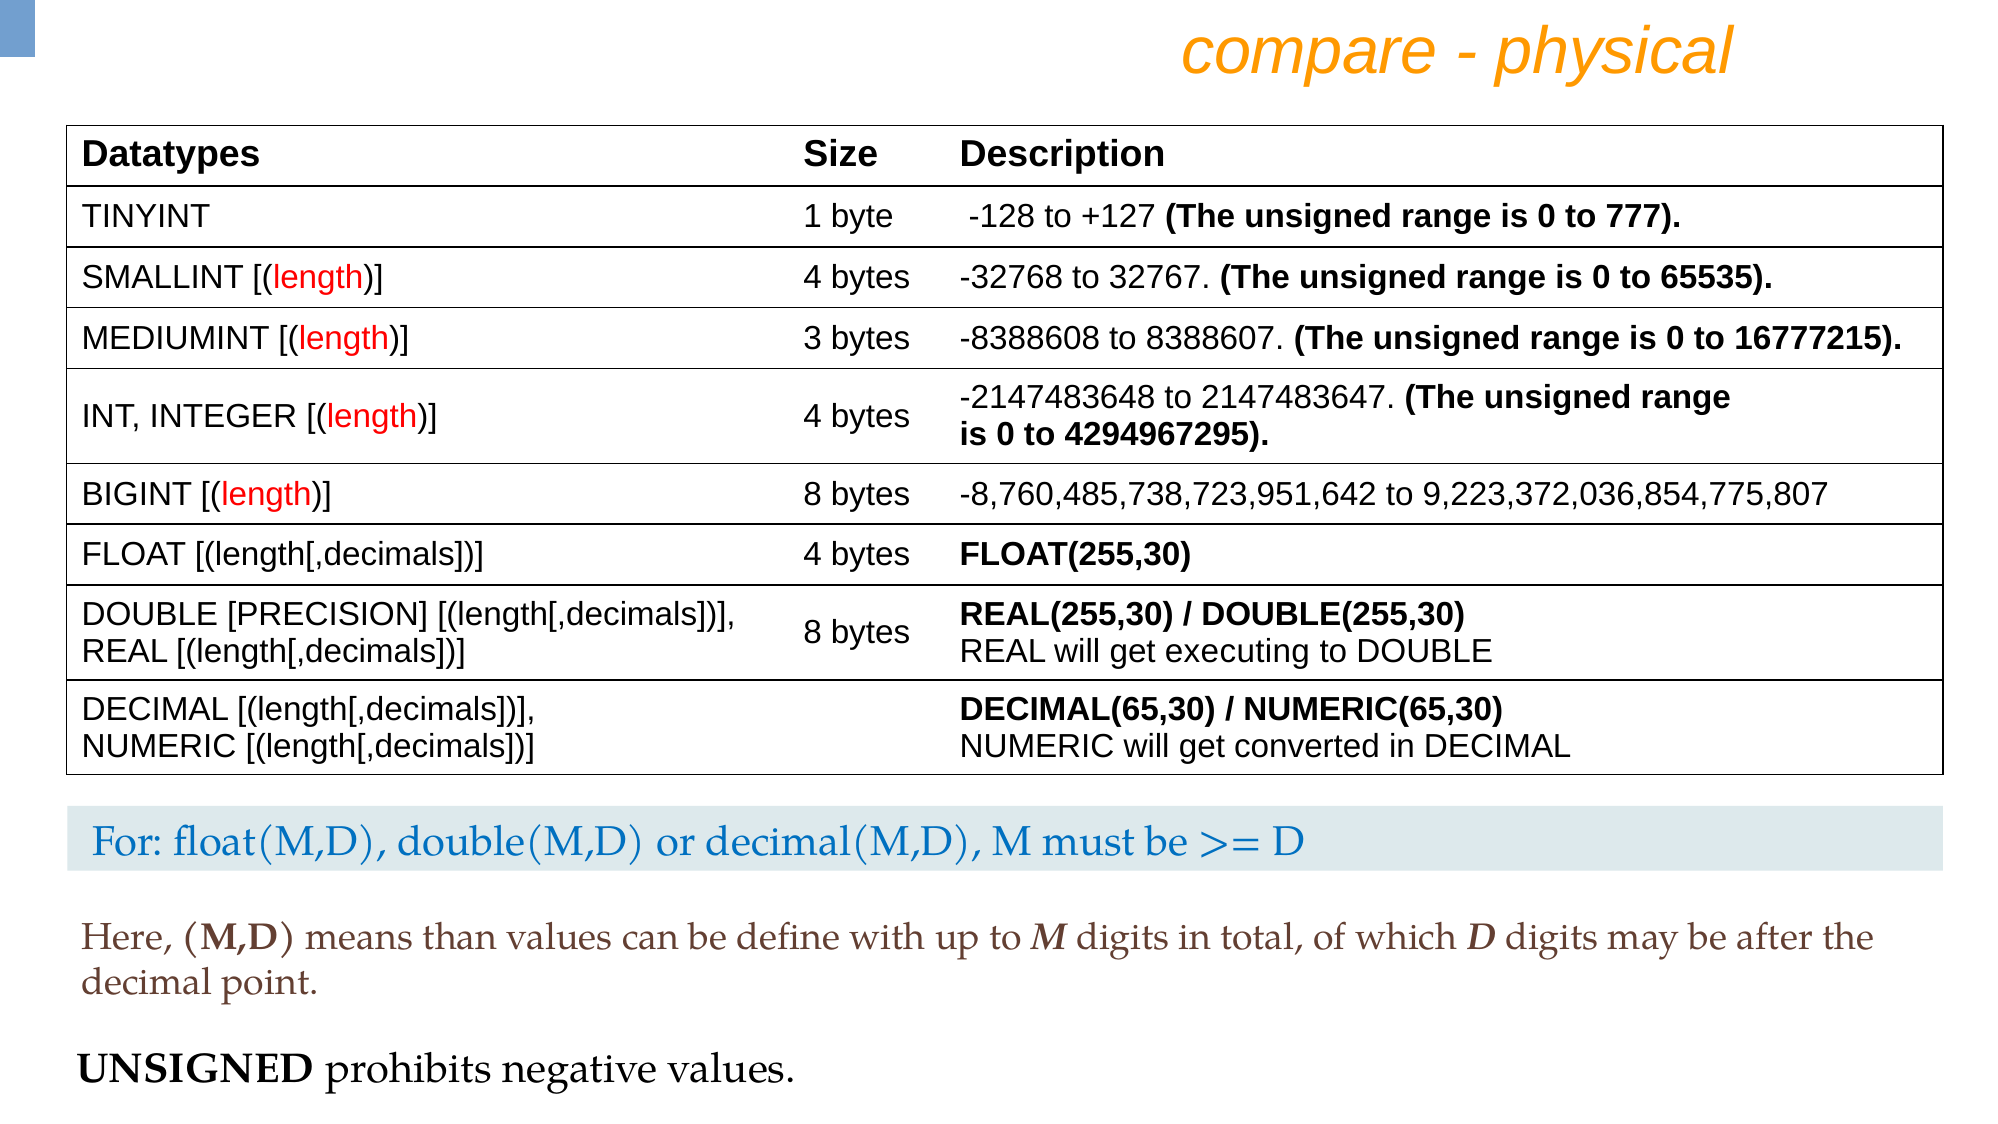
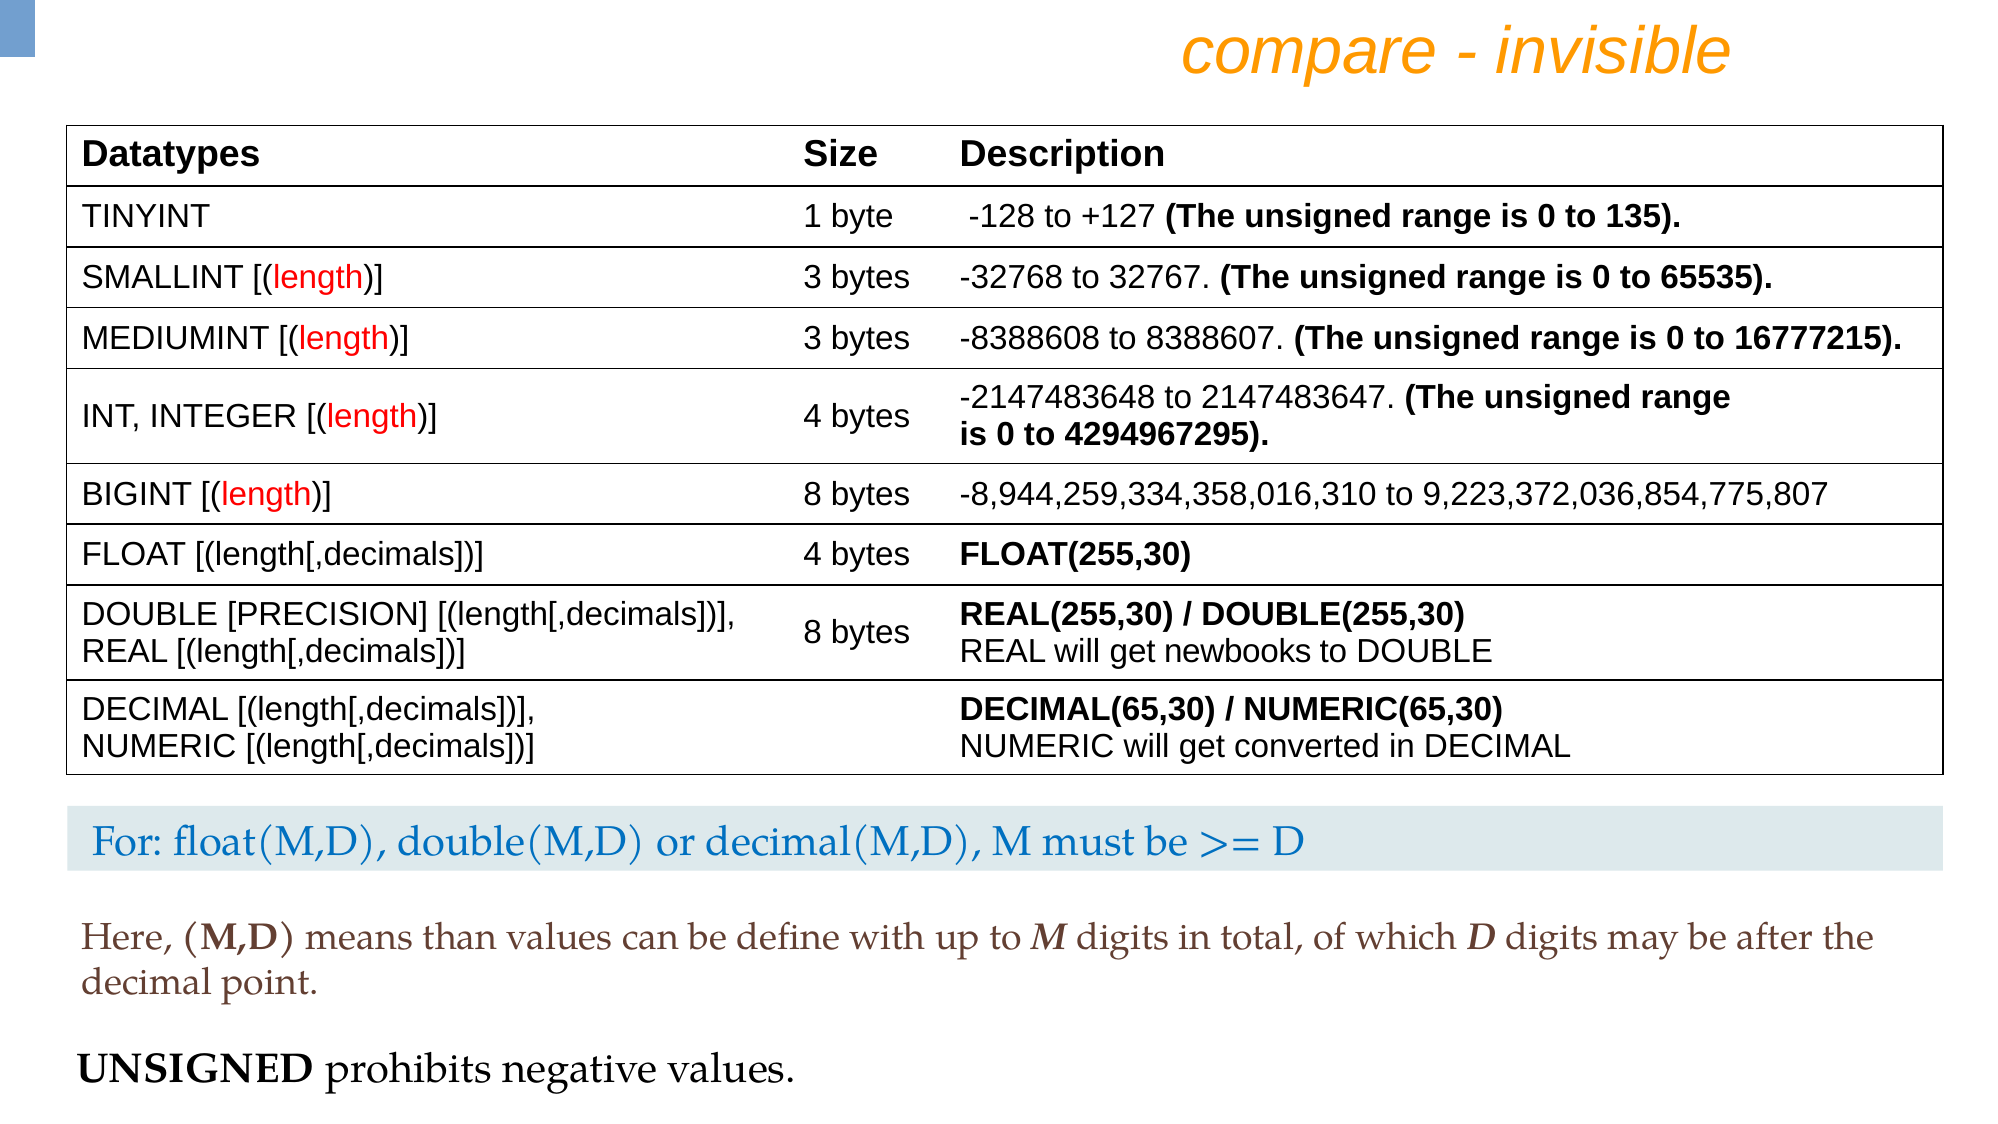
physical: physical -> invisible
777: 777 -> 135
SMALLINT length 4: 4 -> 3
-8,760,485,738,723,951,642: -8,760,485,738,723,951,642 -> -8,944,259,334,358,016,310
executing: executing -> newbooks
